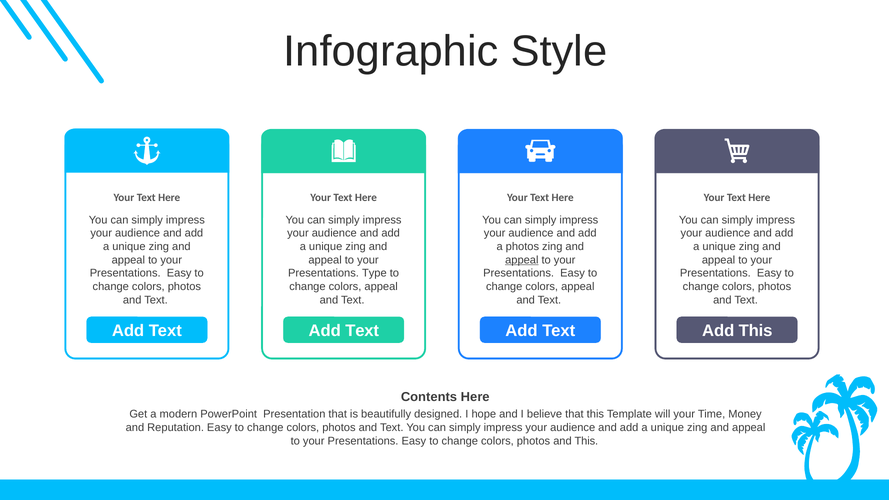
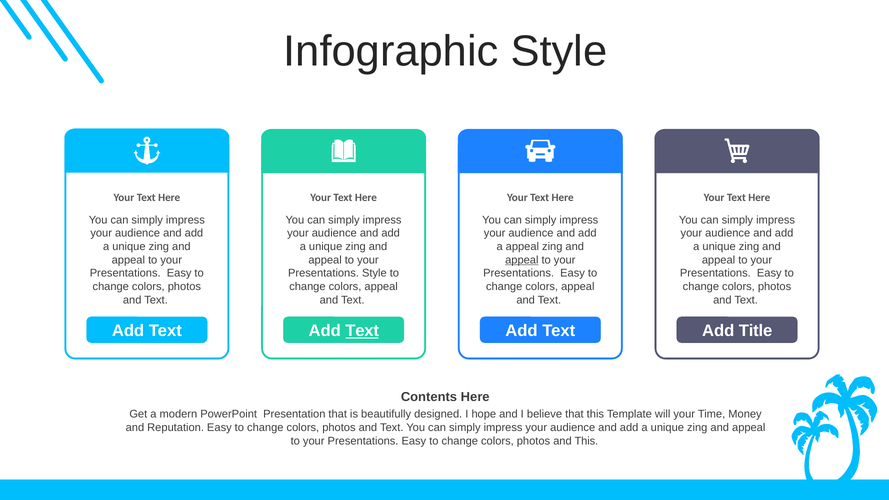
a photos: photos -> appeal
Presentations Type: Type -> Style
Text at (362, 331) underline: none -> present
Add This: This -> Title
